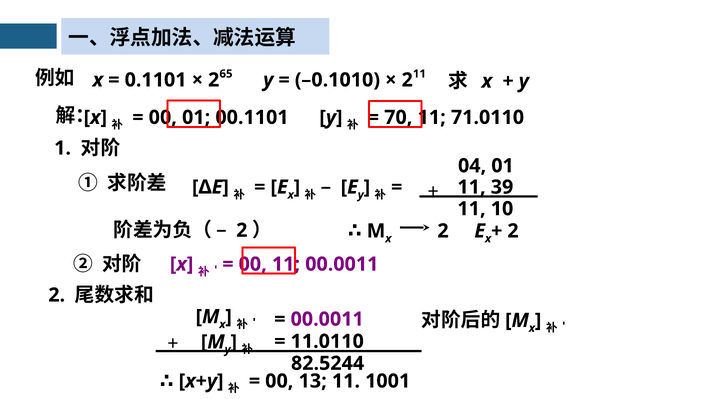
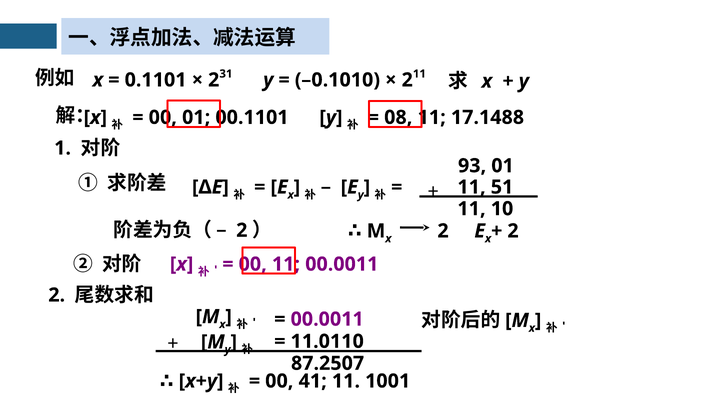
65: 65 -> 31
70: 70 -> 08
71.0110: 71.0110 -> 17.1488
04: 04 -> 93
39: 39 -> 51
82.5244: 82.5244 -> 87.2507
13: 13 -> 41
